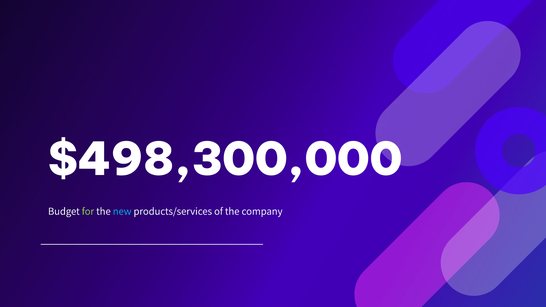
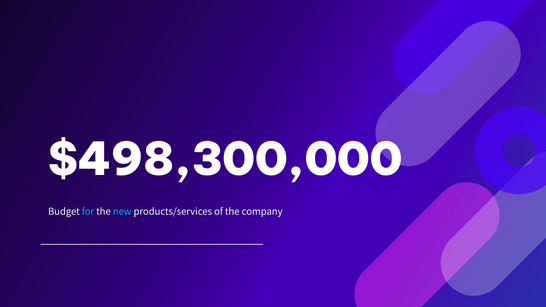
for colour: light green -> light blue
